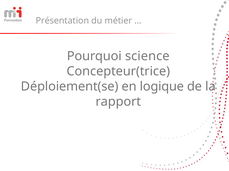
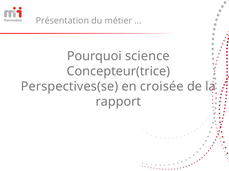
Déploiement(se: Déploiement(se -> Perspectives(se
logique: logique -> croisée
